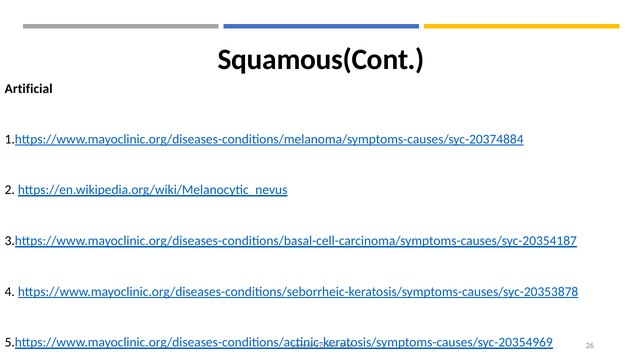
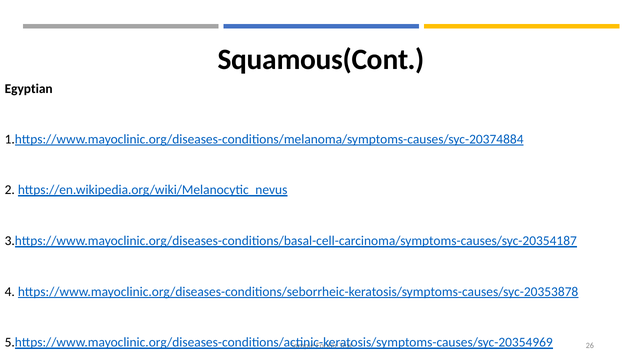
Artificial: Artificial -> Egyptian
